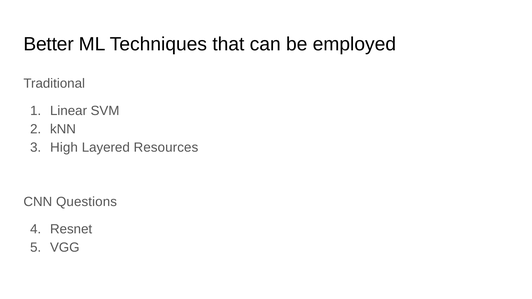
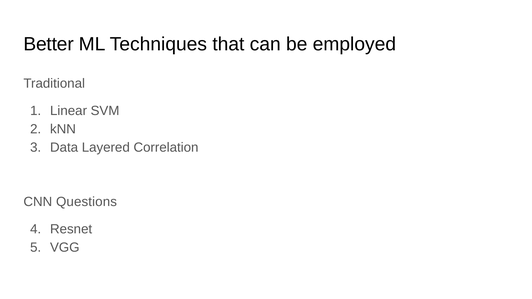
High: High -> Data
Resources: Resources -> Correlation
